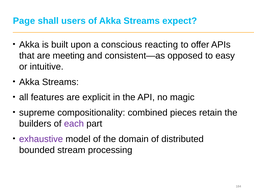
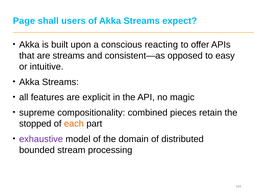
are meeting: meeting -> streams
builders: builders -> stopped
each colour: purple -> orange
